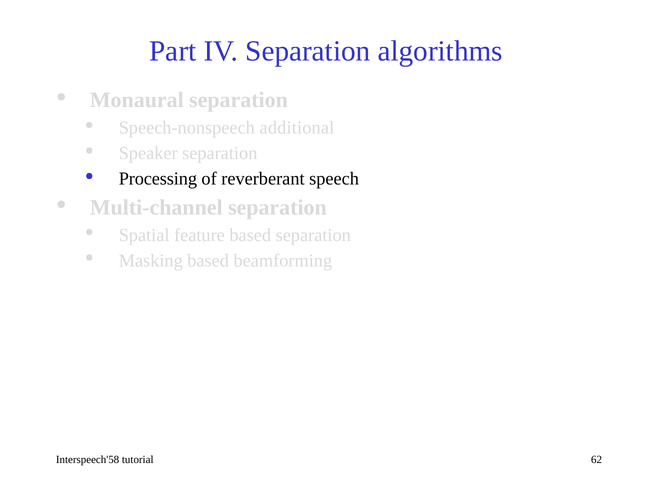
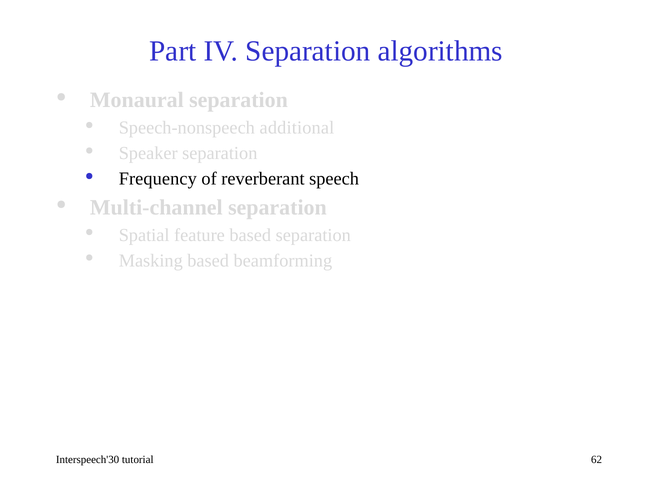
Processing: Processing -> Frequency
Interspeech'58: Interspeech'58 -> Interspeech'30
